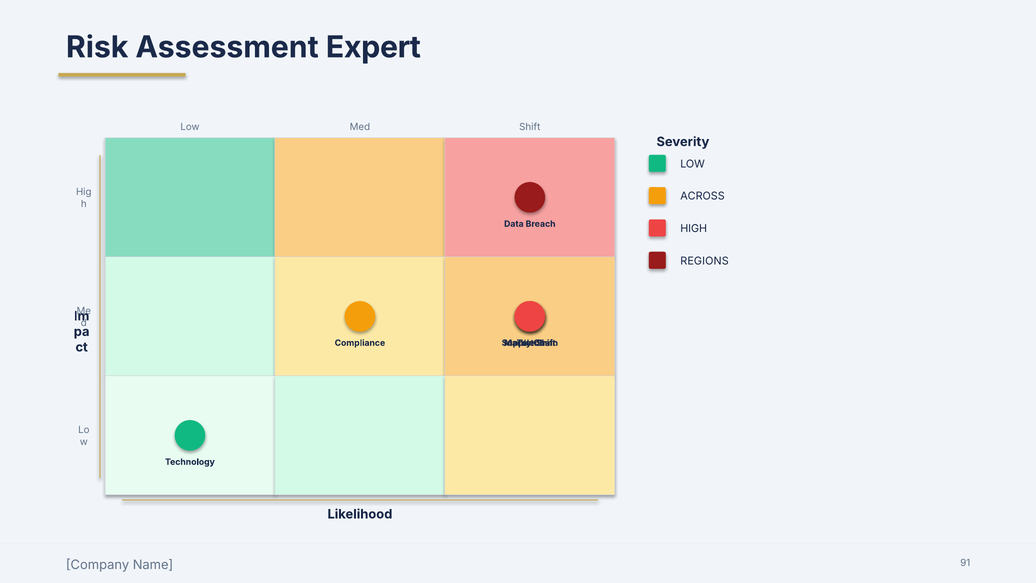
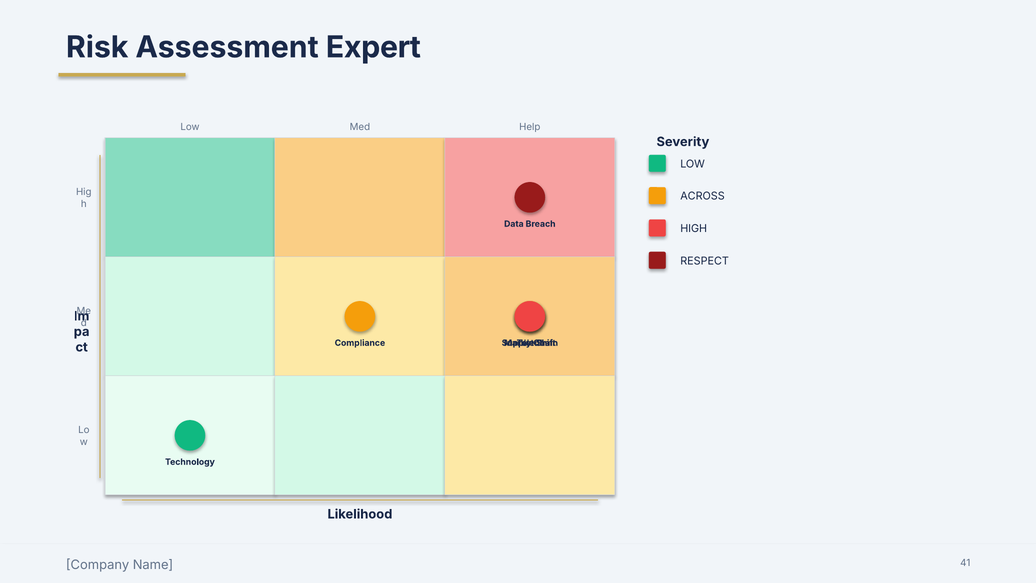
Med Shift: Shift -> Help
REGIONS: REGIONS -> RESPECT
91: 91 -> 41
